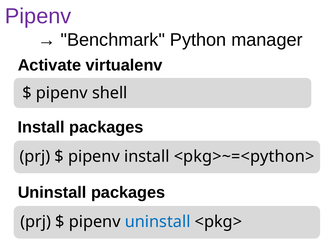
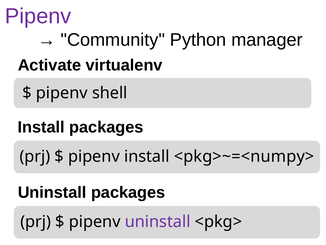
Benchmark: Benchmark -> Community
<pkg>~=<python>: <pkg>~=<python> -> <pkg>~=<numpy>
uninstall at (158, 221) colour: blue -> purple
